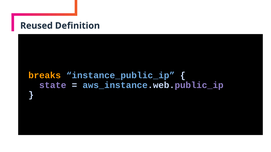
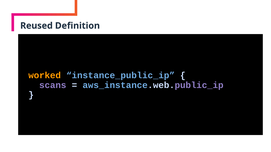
breaks: breaks -> worked
state: state -> scans
